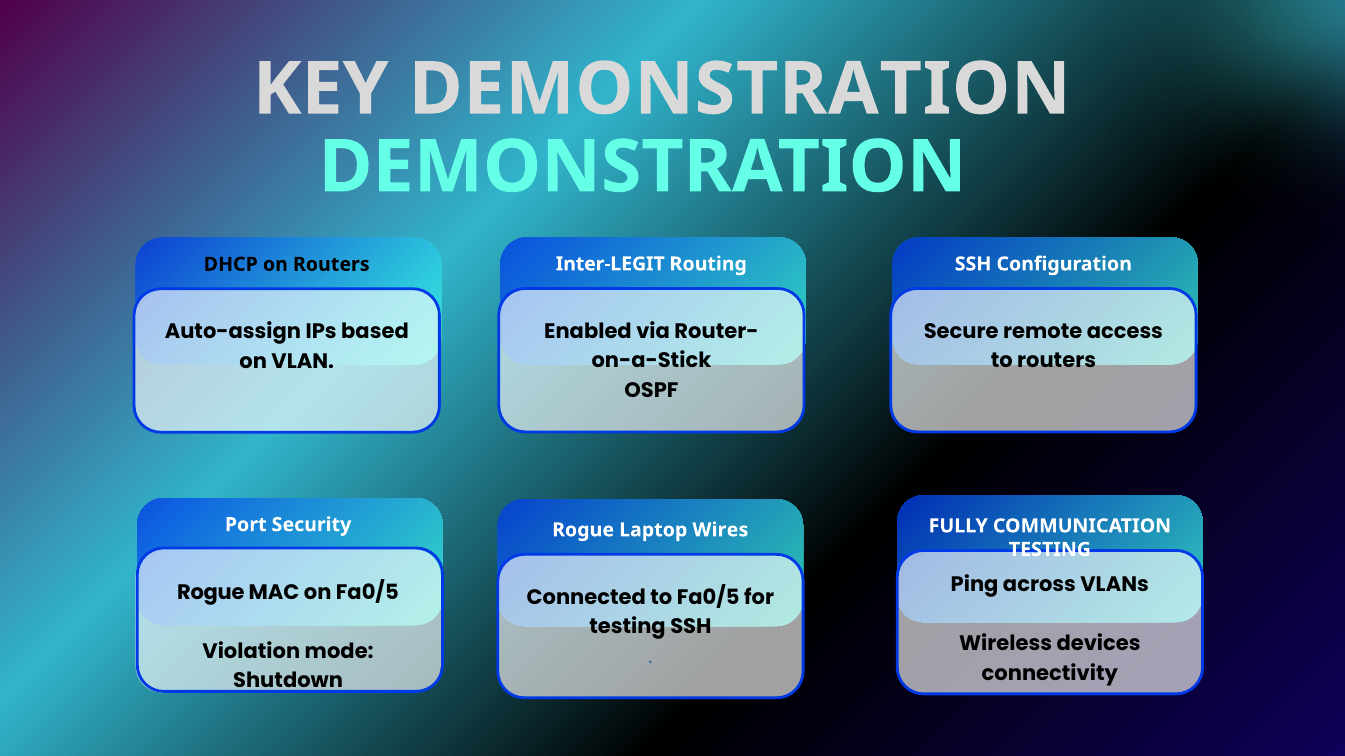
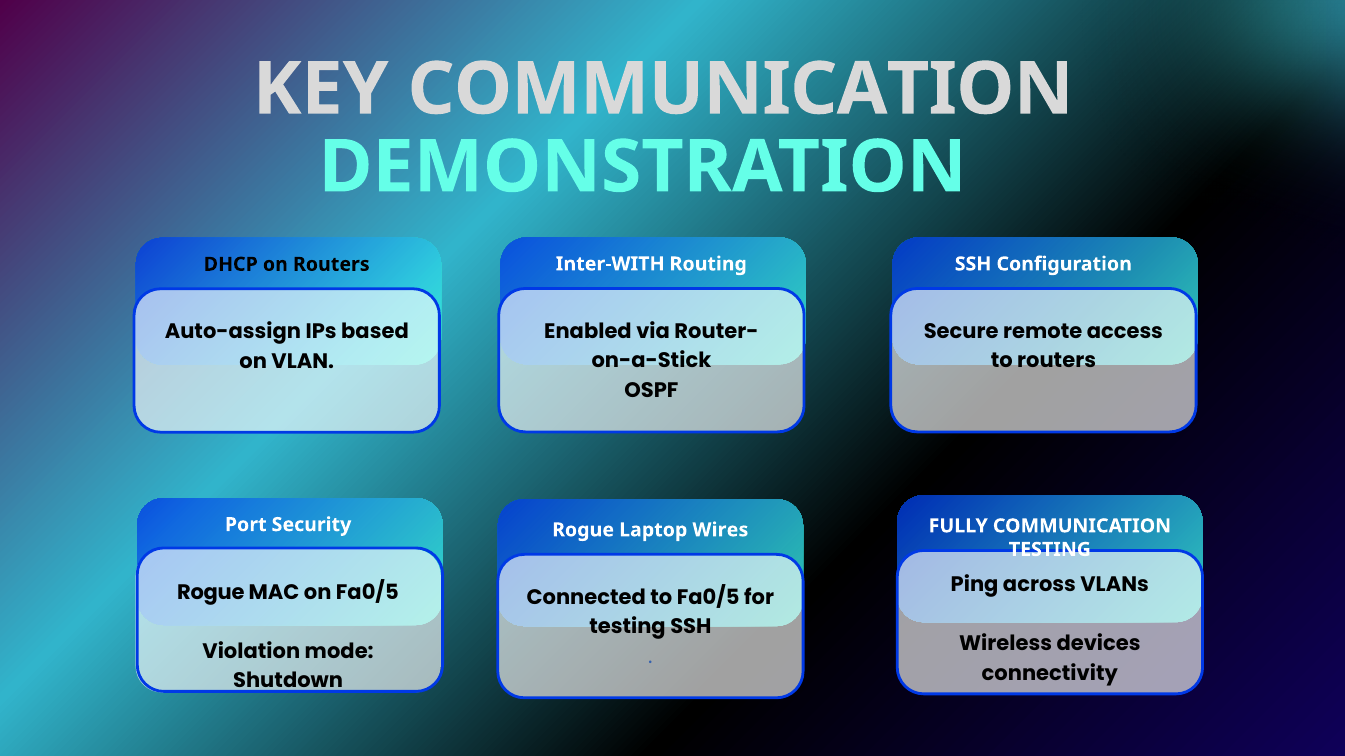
KEY DEMONSTRATION: DEMONSTRATION -> COMMUNICATION
Inter-LEGIT: Inter-LEGIT -> Inter-WITH
